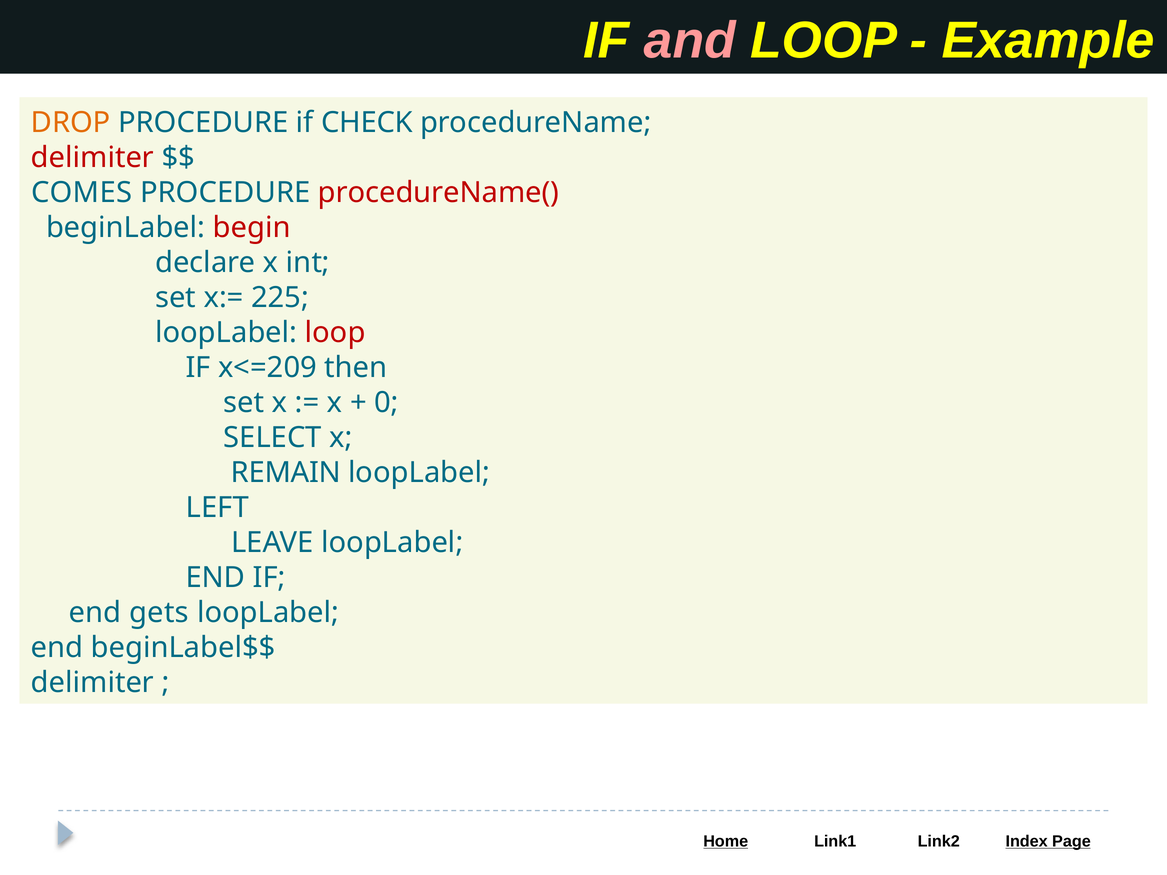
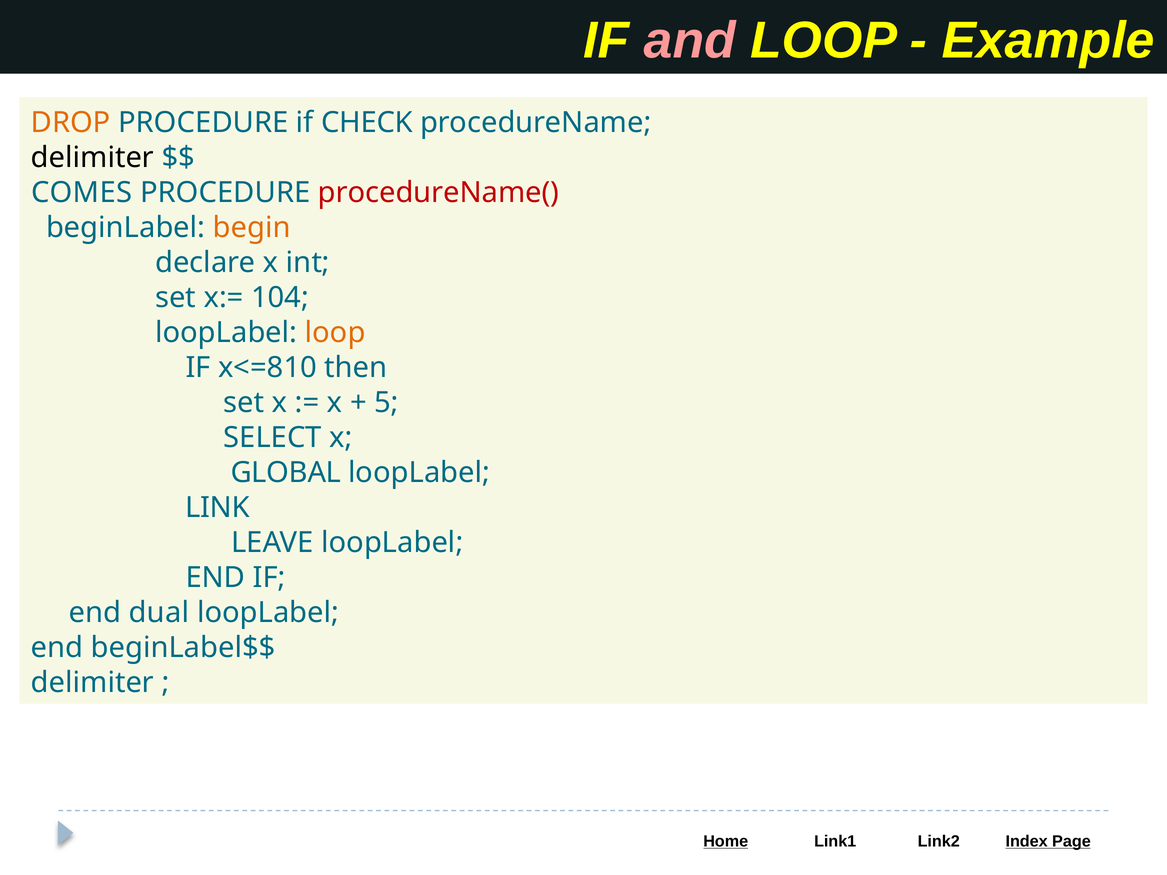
delimiter at (92, 158) colour: red -> black
begin colour: red -> orange
225: 225 -> 104
loop at (335, 333) colour: red -> orange
x<=209: x<=209 -> x<=810
0: 0 -> 5
REMAIN: REMAIN -> GLOBAL
LEFT: LEFT -> LINK
gets: gets -> dual
